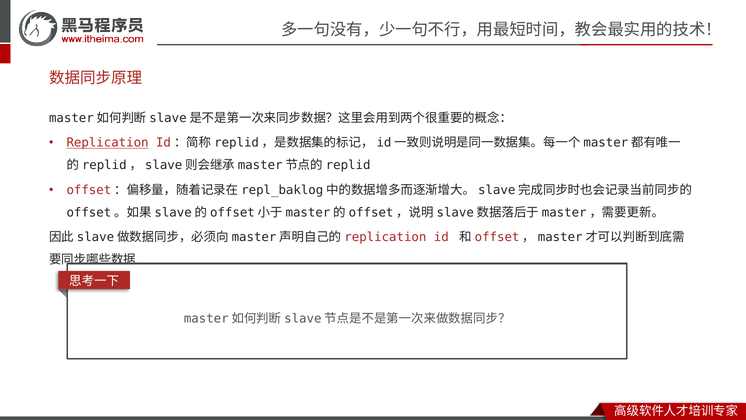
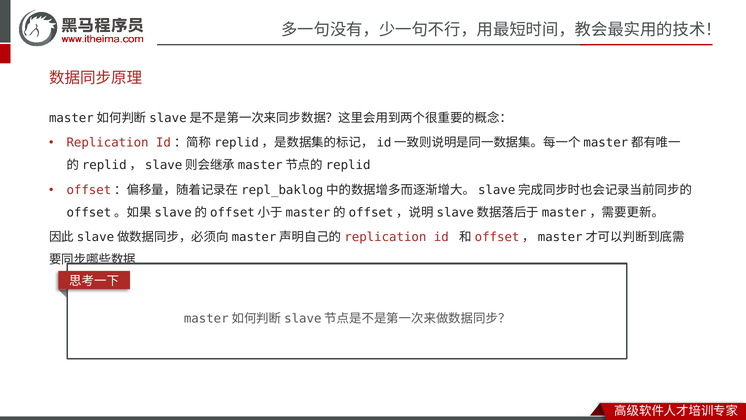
Replication underline: present -> none
